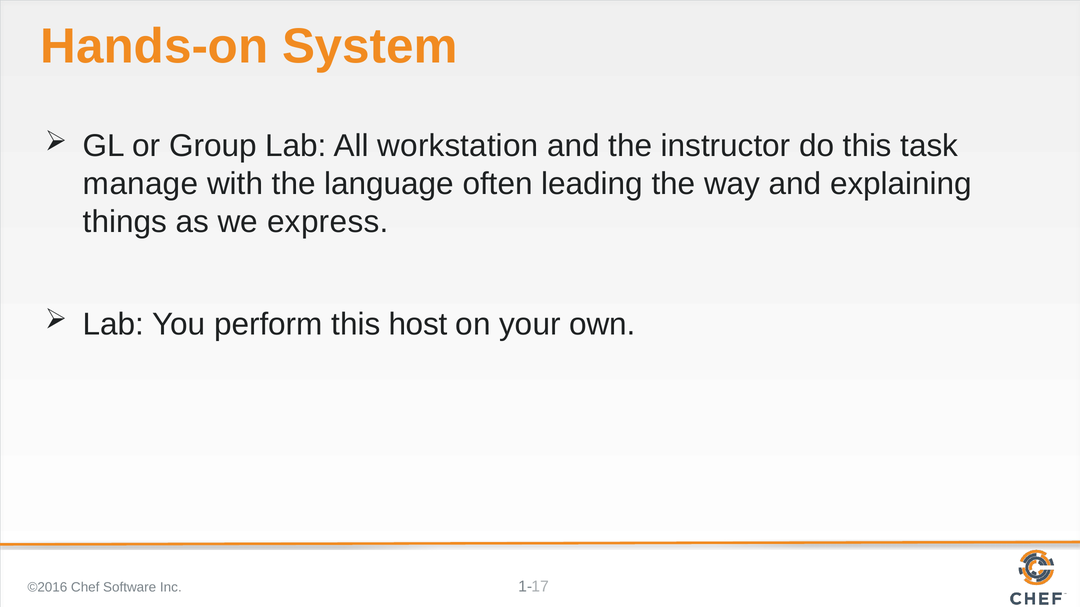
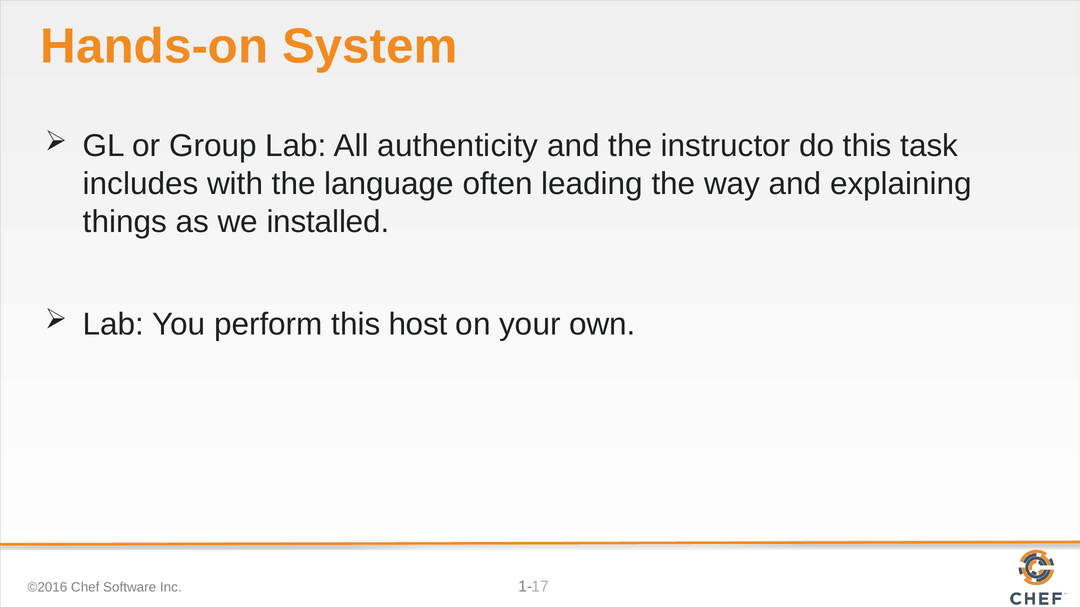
workstation: workstation -> authenticity
manage: manage -> includes
express: express -> installed
